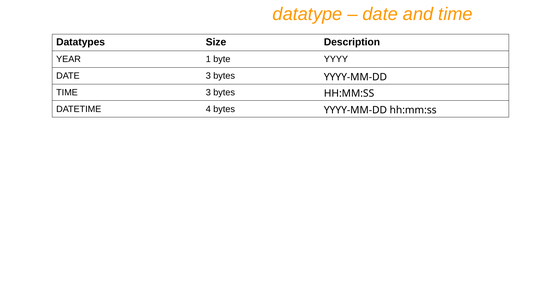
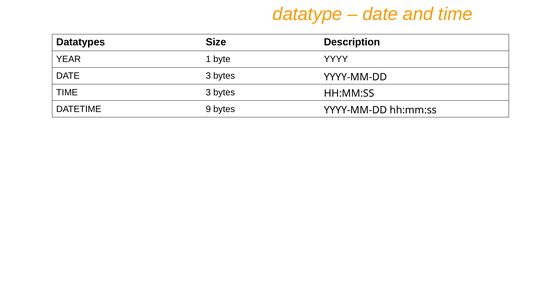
4: 4 -> 9
